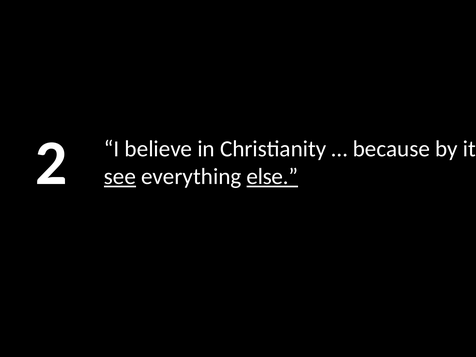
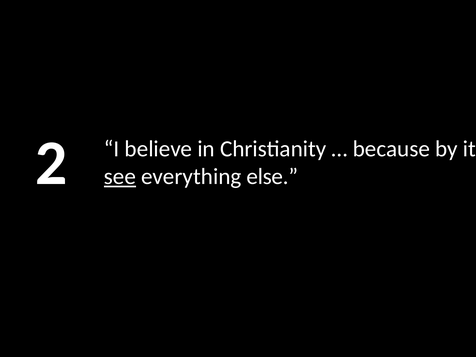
else underline: present -> none
